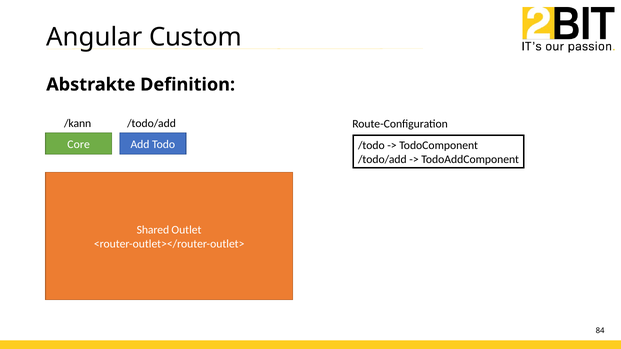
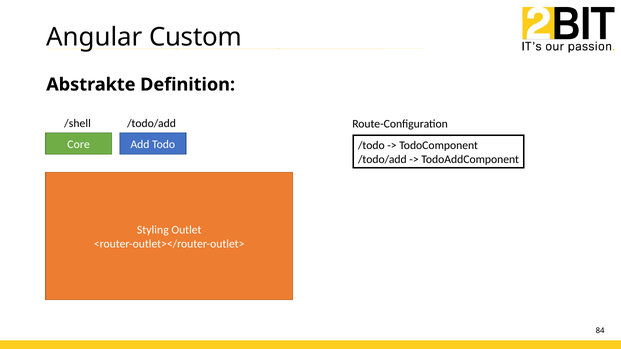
/kann: /kann -> /shell
Shared: Shared -> Styling
